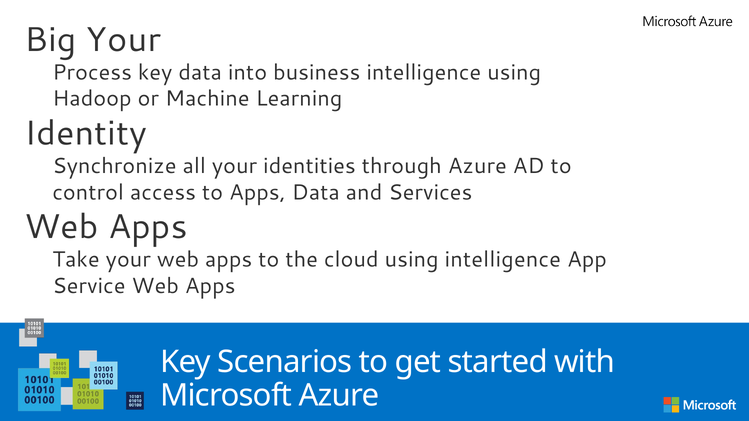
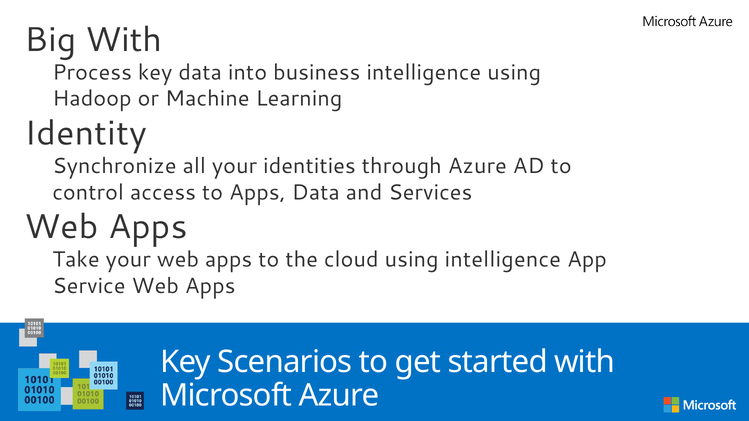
Big Your: Your -> With
